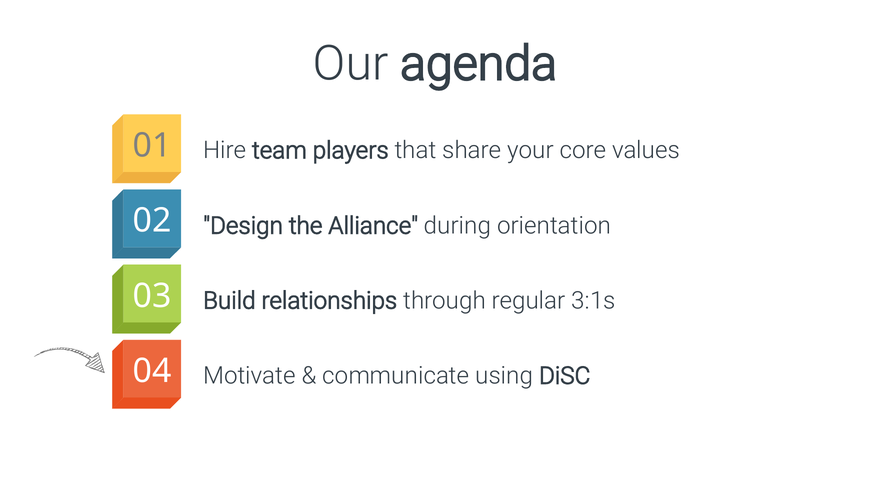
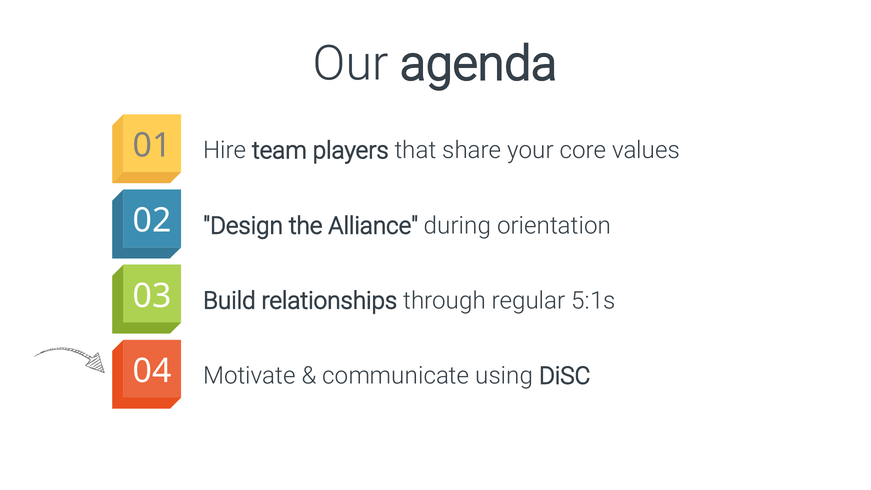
3:1s: 3:1s -> 5:1s
